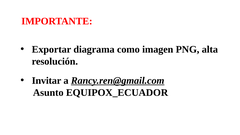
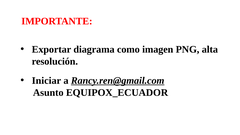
Invitar: Invitar -> Iniciar
